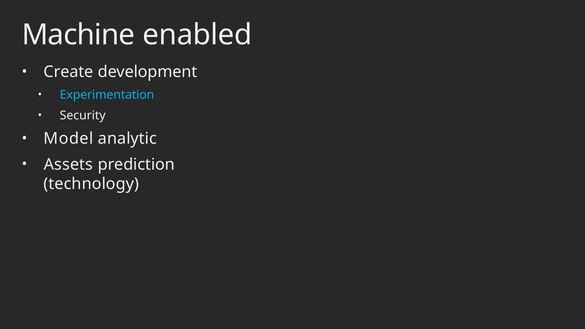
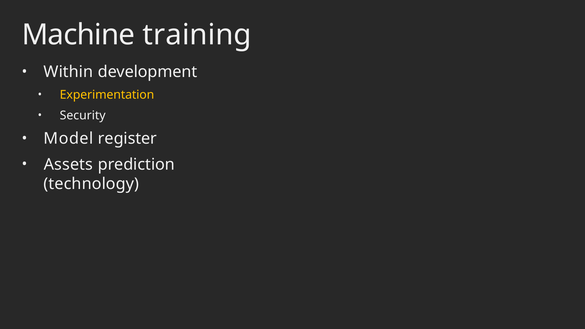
enabled: enabled -> training
Create: Create -> Within
Experimentation colour: light blue -> yellow
analytic: analytic -> register
